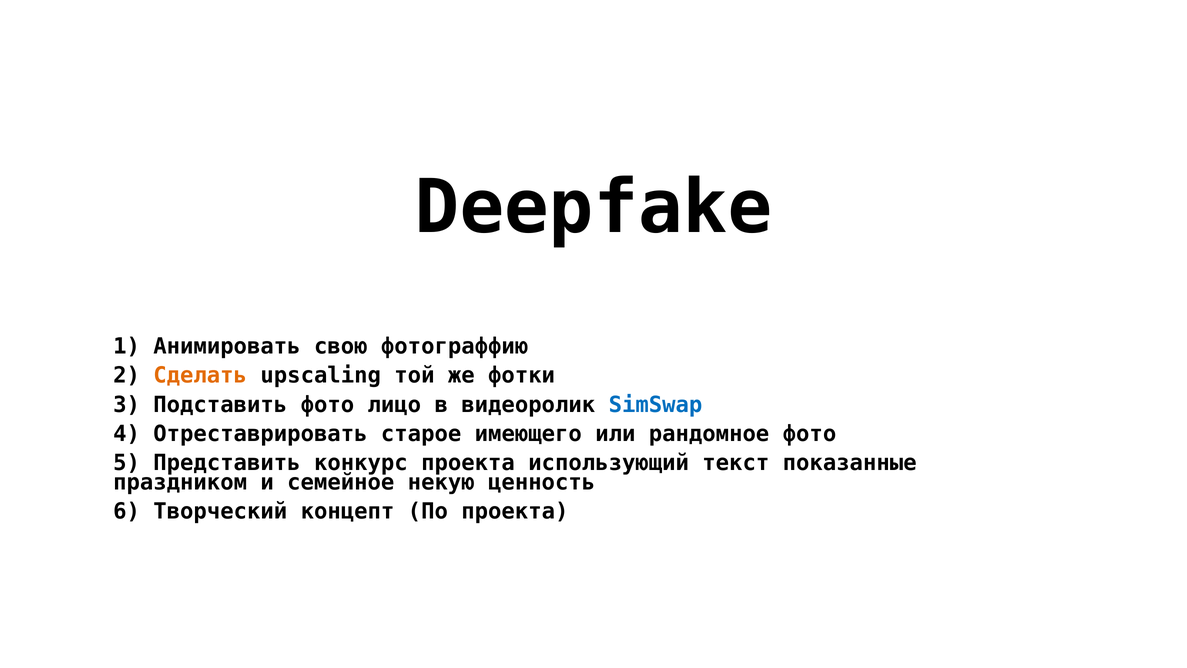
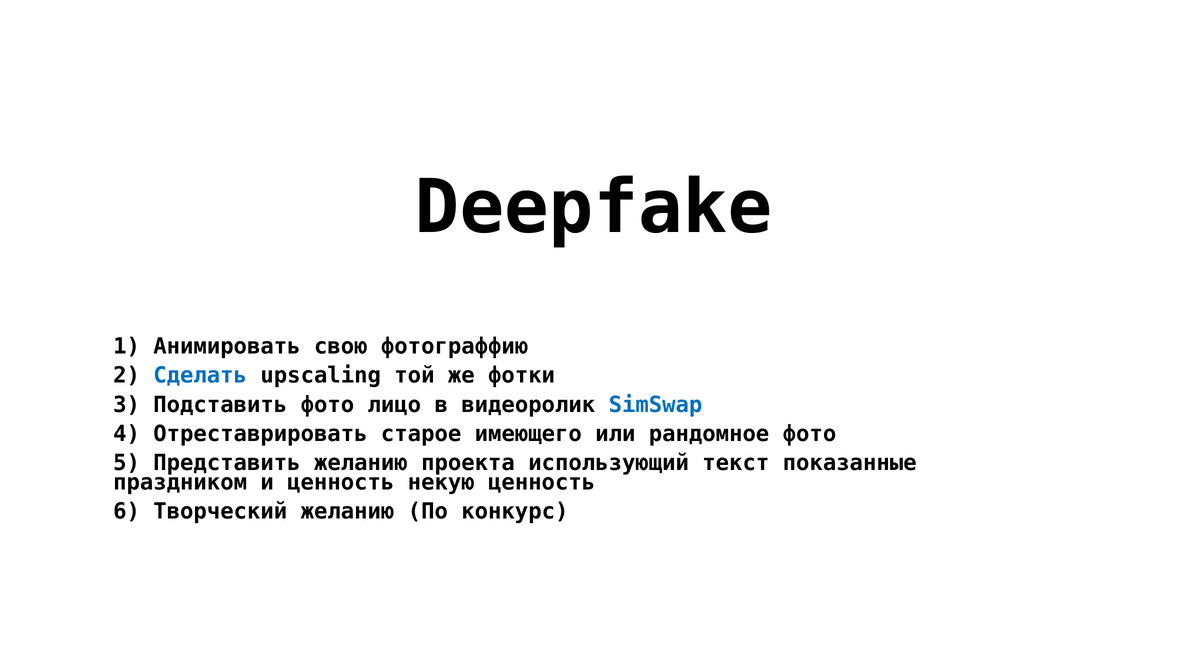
Сделать colour: orange -> blue
Представить конкурс: конкурс -> желанию
и семейное: семейное -> ценность
Творческий концепт: концепт -> желанию
По проекта: проекта -> конкурс
